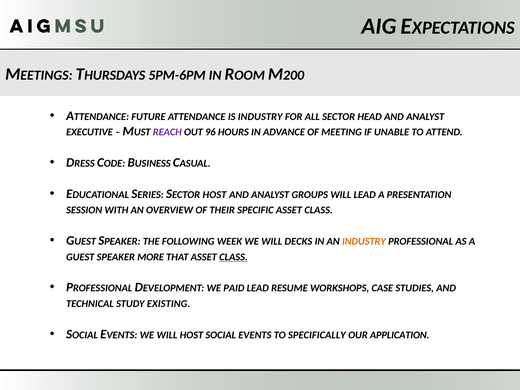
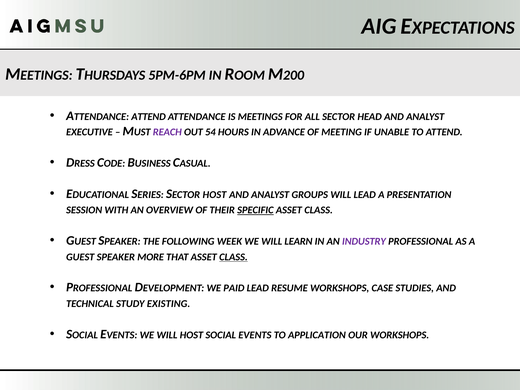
FUTURE at (148, 117): FUTURE -> ATTEND
IS INDUSTRY: INDUSTRY -> MEETINGS
96: 96 -> 54
SPECIFIC underline: none -> present
DECKS: DECKS -> LEARN
INDUSTRY at (364, 241) colour: orange -> purple
SPECIFICALLY: SPECIFICALLY -> APPLICATION
OUR APPLICATION: APPLICATION -> WORKSHOPS
